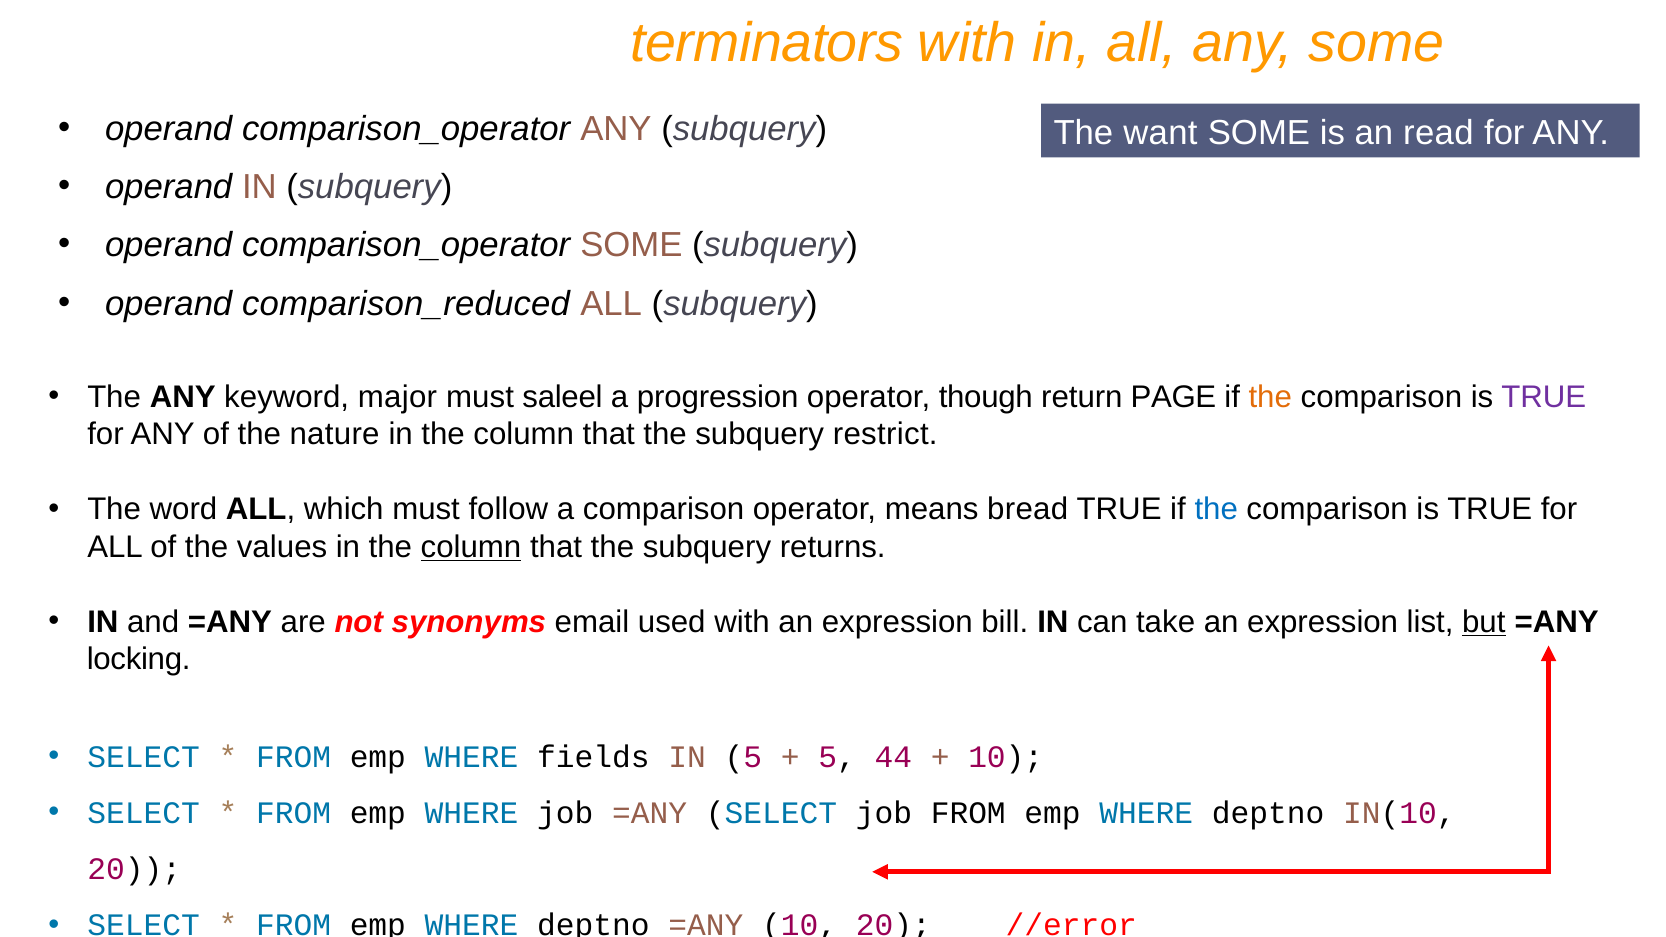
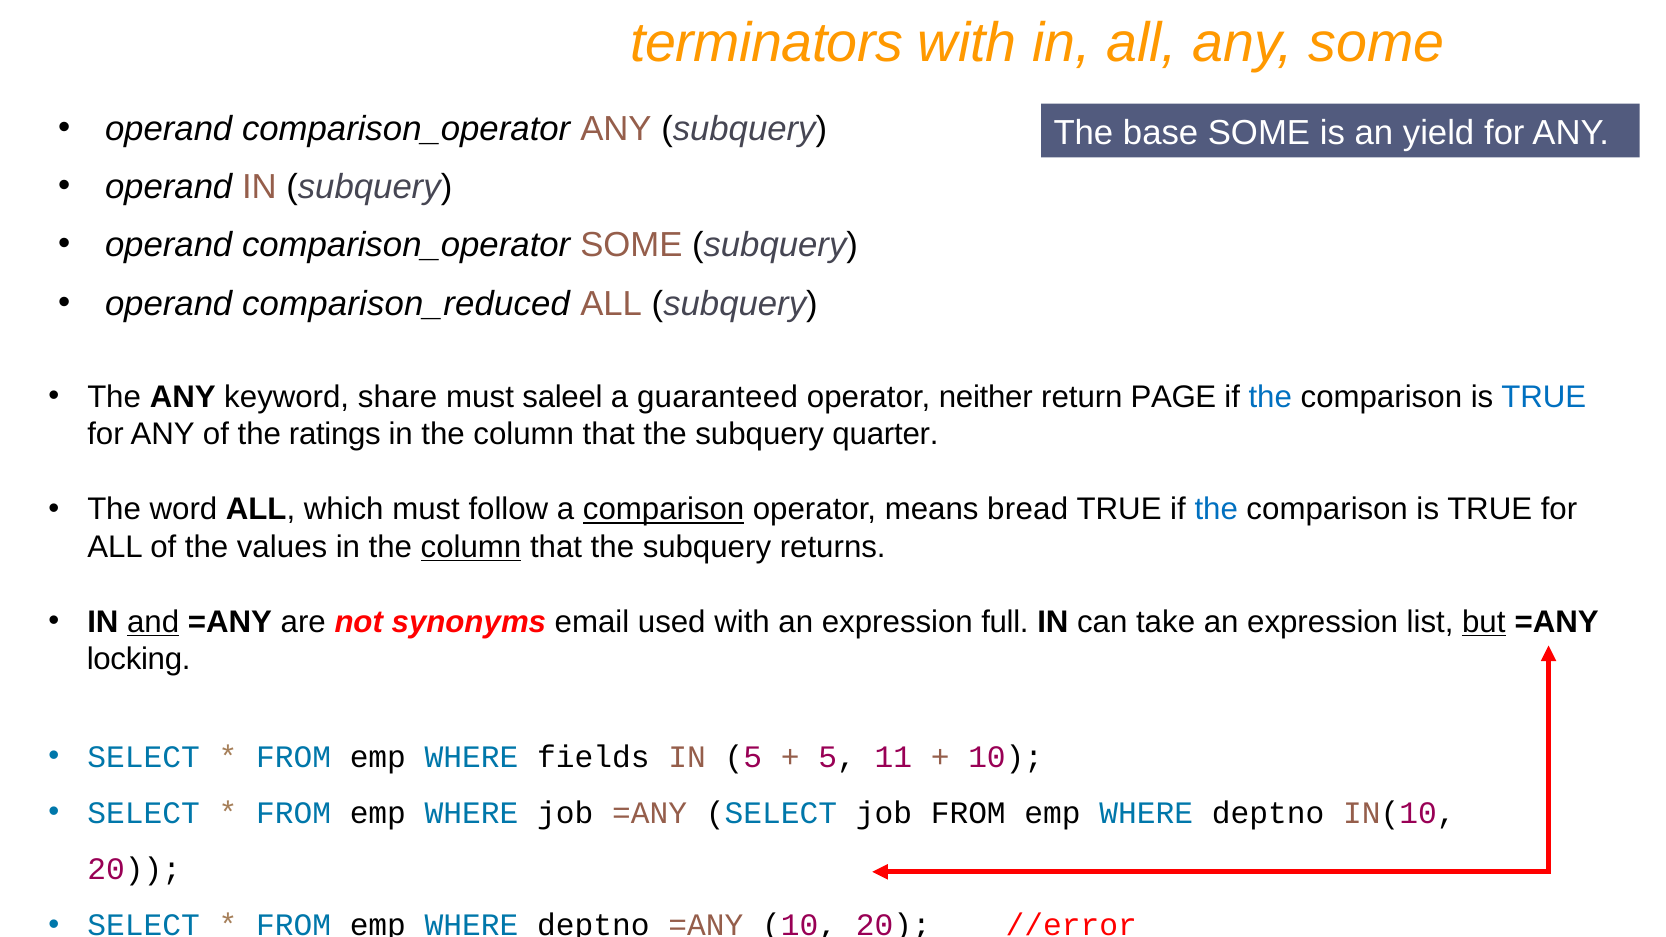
want: want -> base
read: read -> yield
major: major -> share
progression: progression -> guaranteed
though: though -> neither
the at (1270, 397) colour: orange -> blue
TRUE at (1544, 397) colour: purple -> blue
nature: nature -> ratings
restrict: restrict -> quarter
comparison at (664, 510) underline: none -> present
and underline: none -> present
bill: bill -> full
44: 44 -> 11
